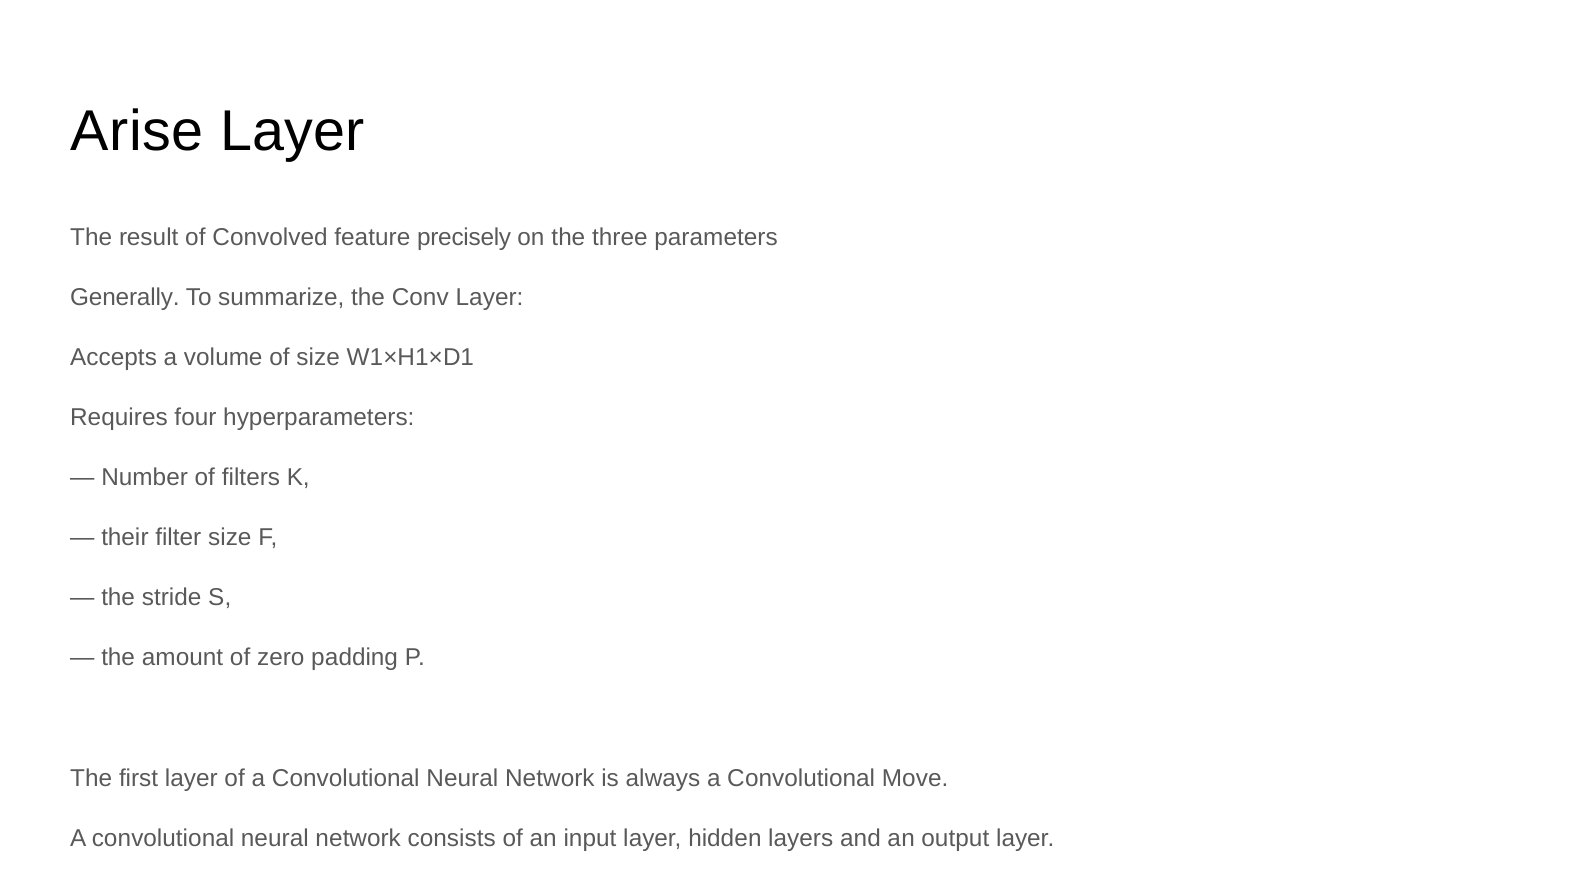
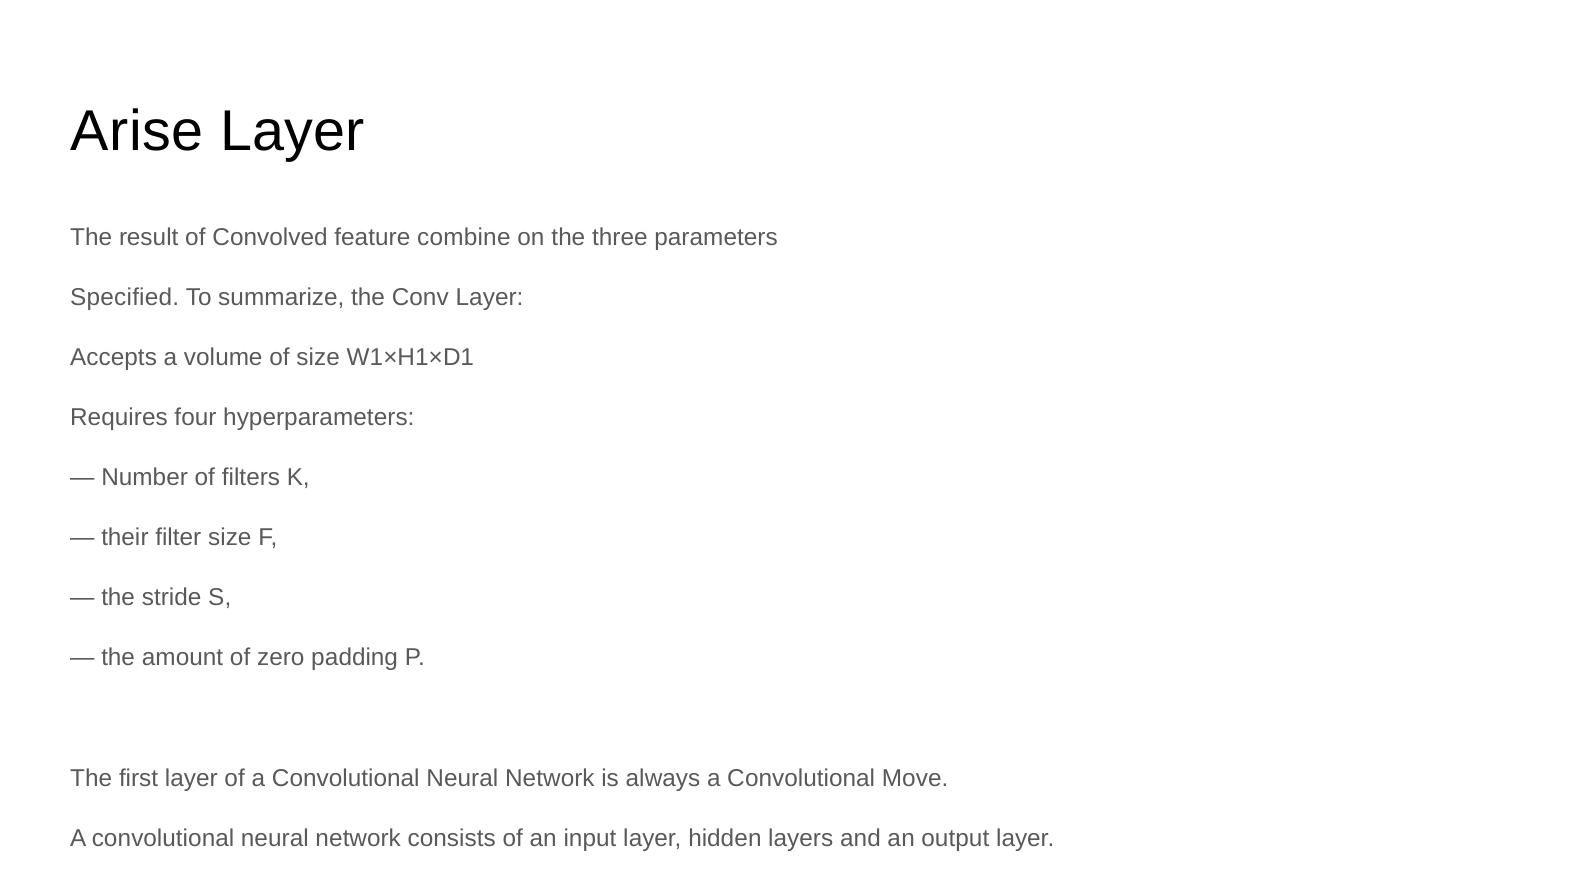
precisely: precisely -> combine
Generally: Generally -> Specified
